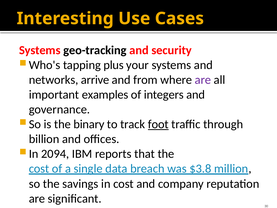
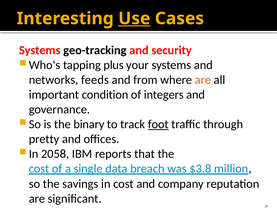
Use underline: none -> present
arrive: arrive -> feeds
are at (203, 80) colour: purple -> orange
examples: examples -> condition
billion: billion -> pretty
2094: 2094 -> 2058
